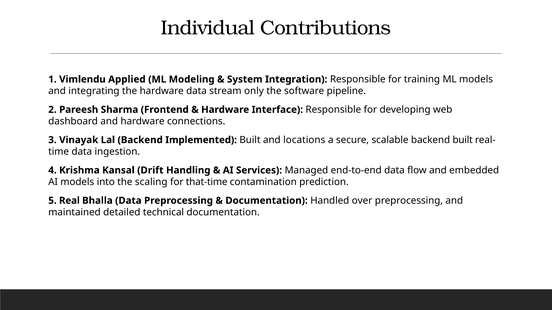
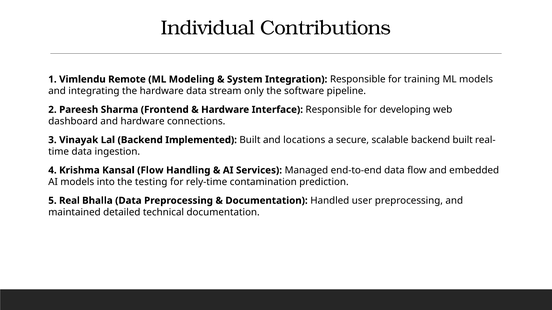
Applied: Applied -> Remote
Kansal Drift: Drift -> Flow
scaling: scaling -> testing
that-time: that-time -> rely-time
over: over -> user
